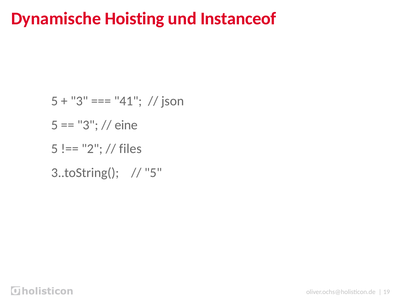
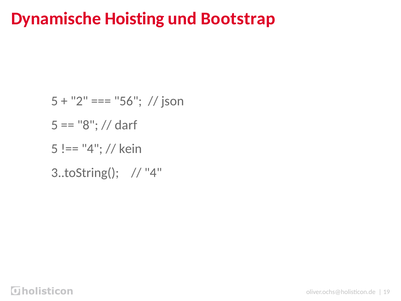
Instanceof: Instanceof -> Bootstrap
3 at (79, 101): 3 -> 2
41: 41 -> 56
3 at (88, 125): 3 -> 8
eine: eine -> darf
2 at (92, 149): 2 -> 4
files: files -> kein
5 at (153, 173): 5 -> 4
